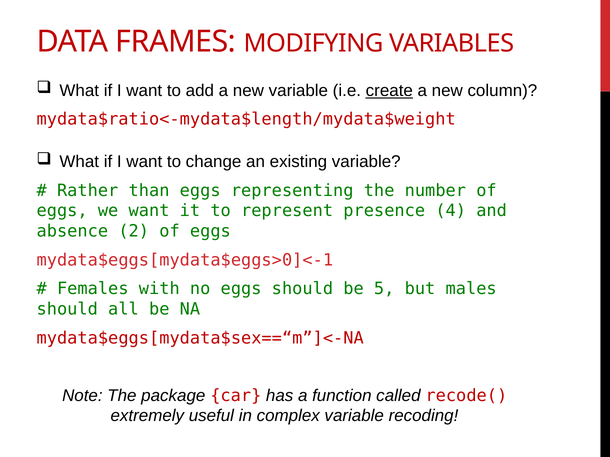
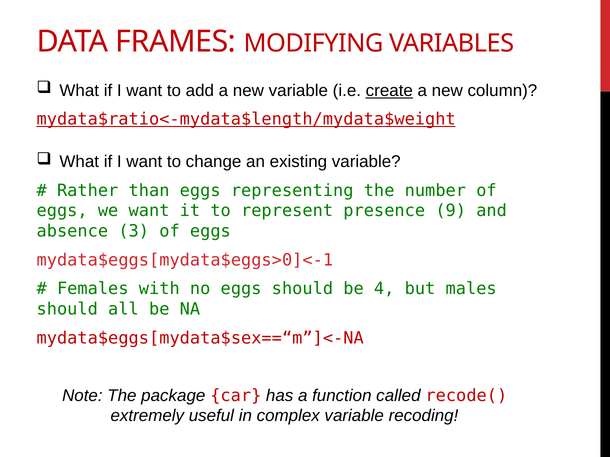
mydata$ratio<-mydata$length/mydata$weight underline: none -> present
4: 4 -> 9
2: 2 -> 3
5: 5 -> 4
